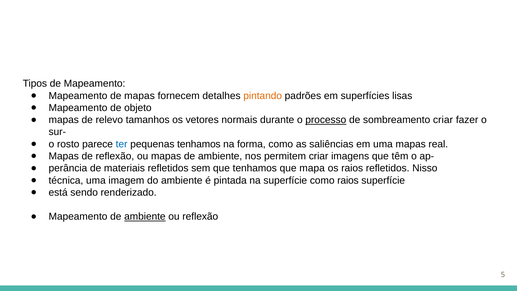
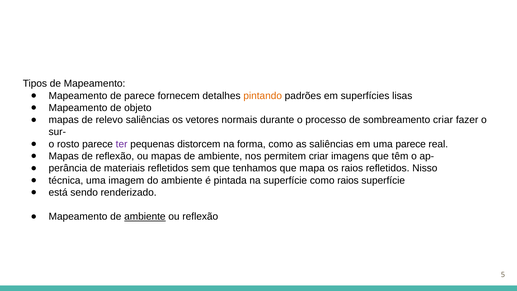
de mapas: mapas -> parece
relevo tamanhos: tamanhos -> saliências
processo underline: present -> none
ter colour: blue -> purple
pequenas tenhamos: tenhamos -> distorcem
uma mapas: mapas -> parece
